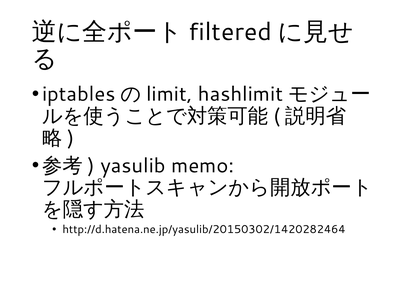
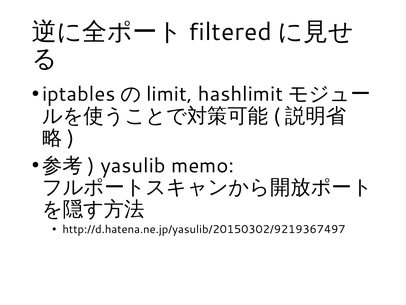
http://d.hatena.ne.jp/yasulib/20150302/1420282464: http://d.hatena.ne.jp/yasulib/20150302/1420282464 -> http://d.hatena.ne.jp/yasulib/20150302/9219367497
